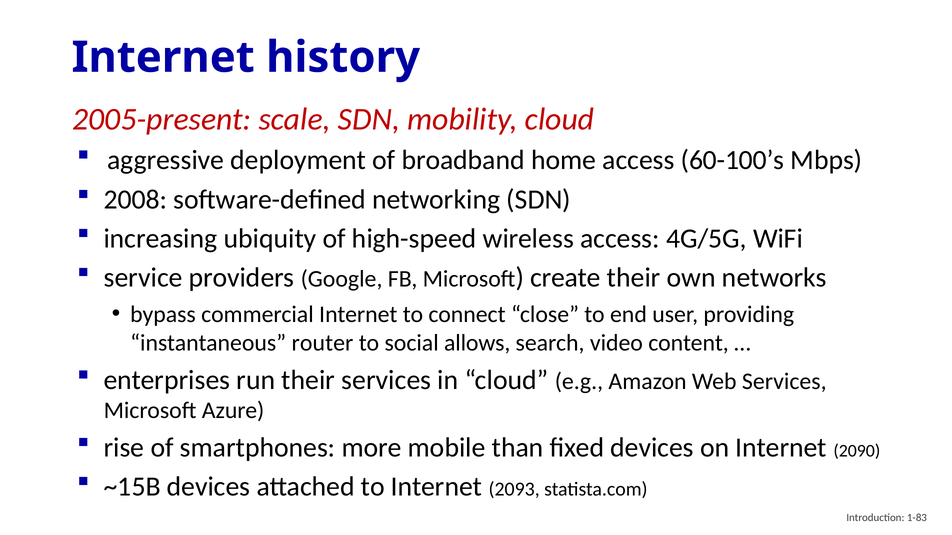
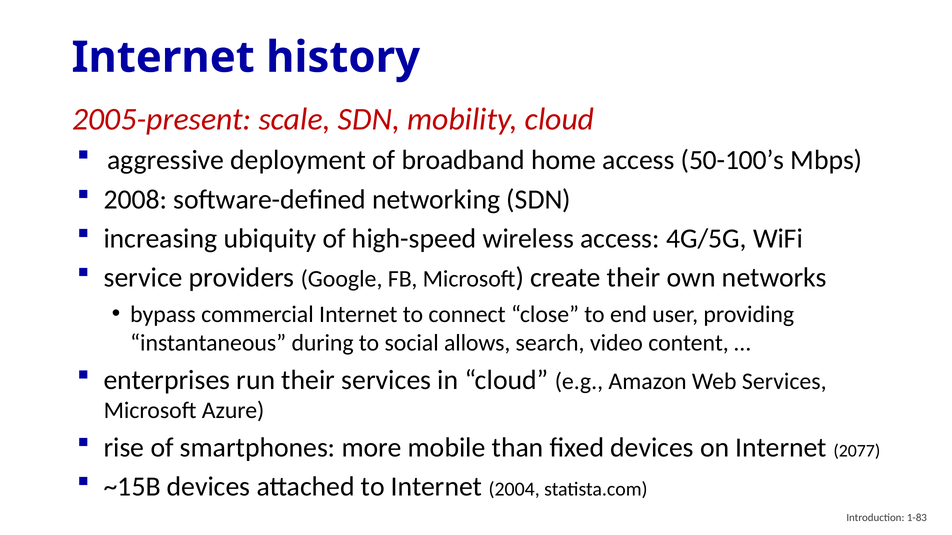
60-100’s: 60-100’s -> 50-100’s
router: router -> during
2090: 2090 -> 2077
2093: 2093 -> 2004
